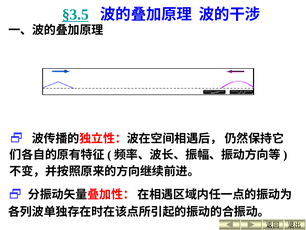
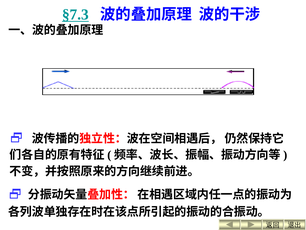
§3.5: §3.5 -> §7.3
